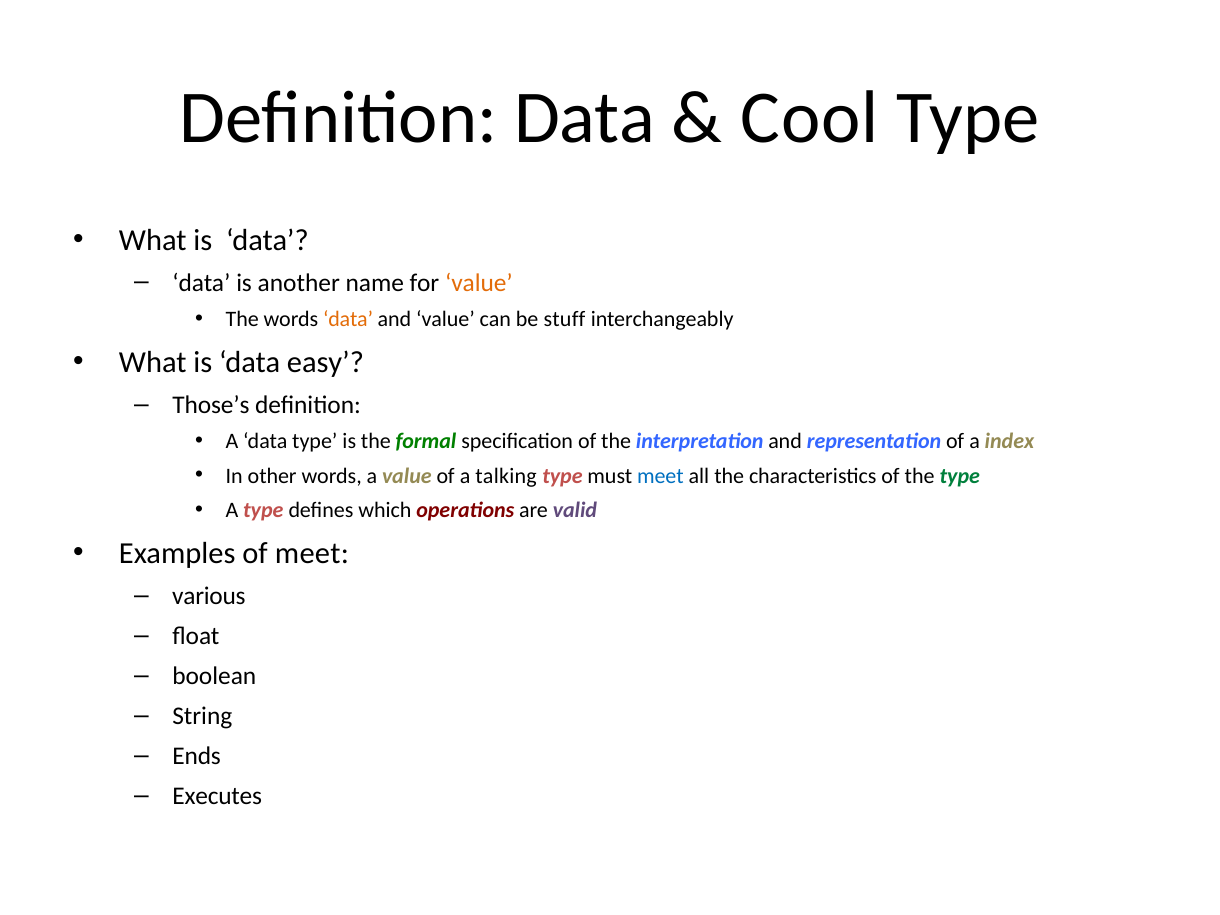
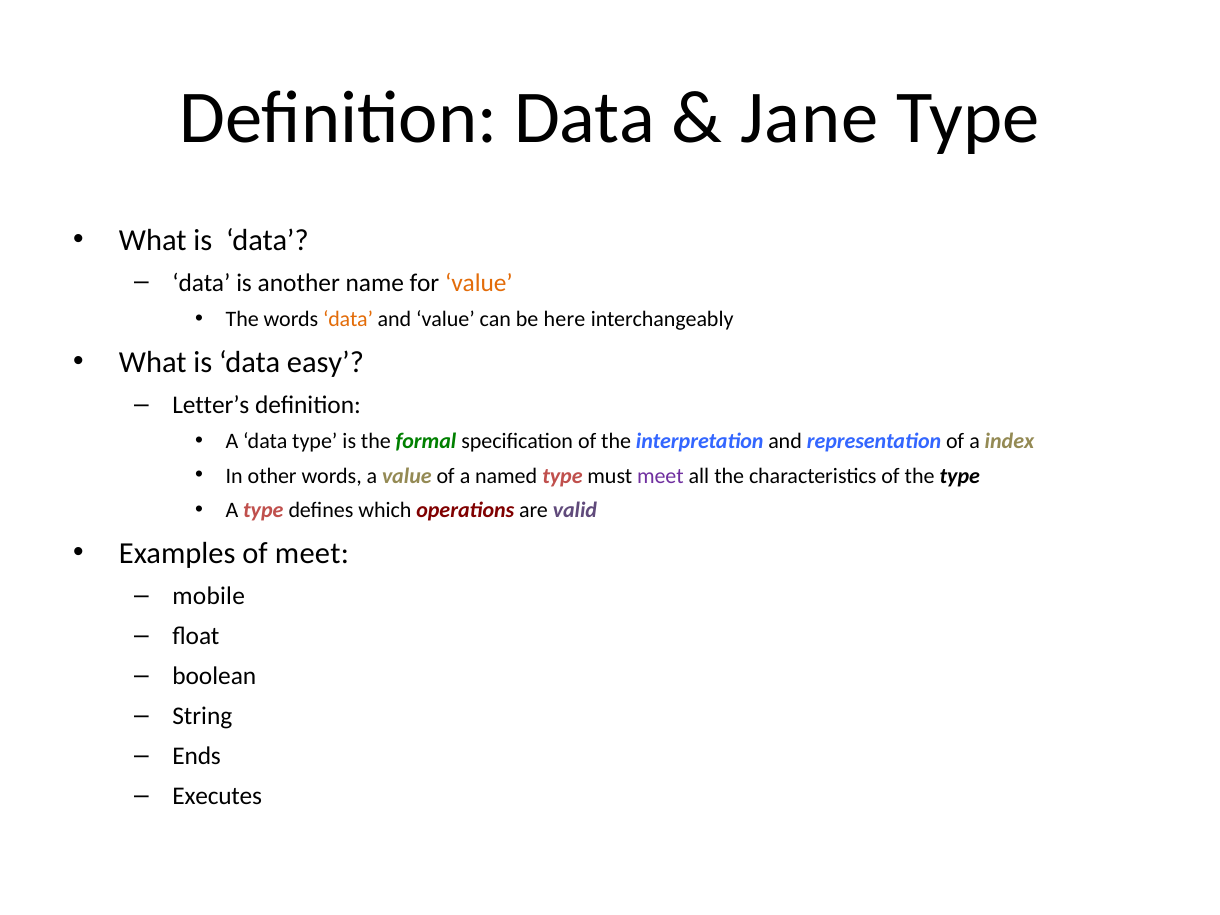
Cool: Cool -> Jane
stuff: stuff -> here
Those’s: Those’s -> Letter’s
talking: talking -> named
meet at (660, 476) colour: blue -> purple
type at (960, 476) colour: green -> black
various: various -> mobile
